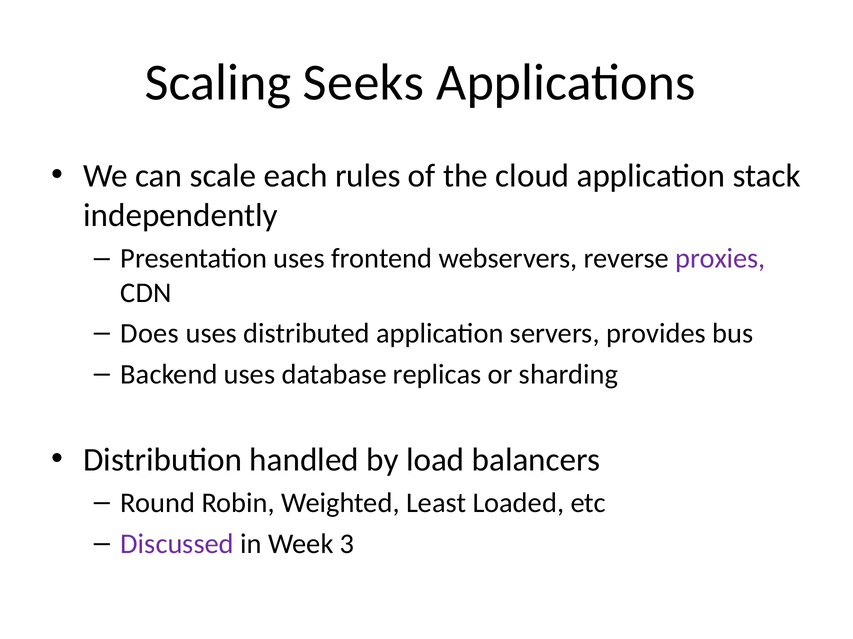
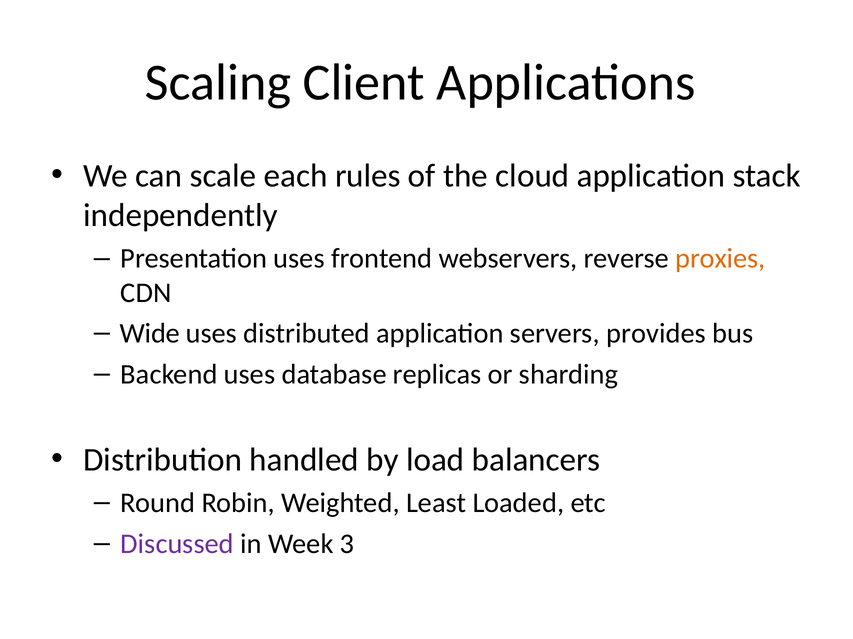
Seeks: Seeks -> Client
proxies colour: purple -> orange
Does: Does -> Wide
